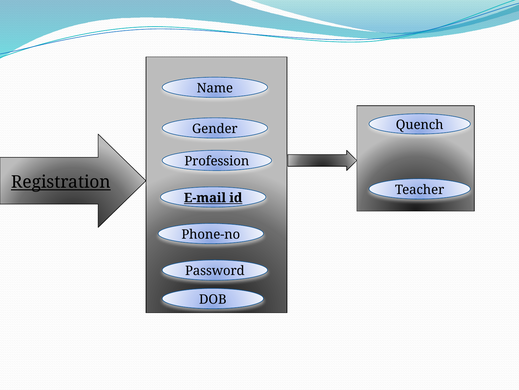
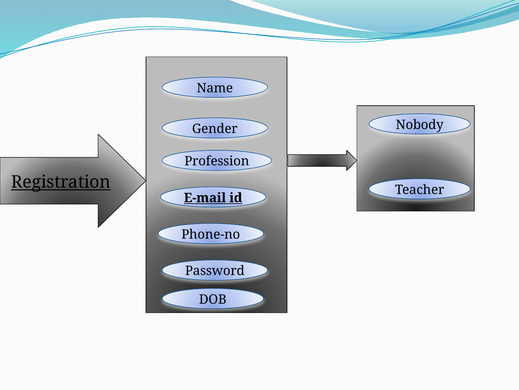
Quench: Quench -> Nobody
